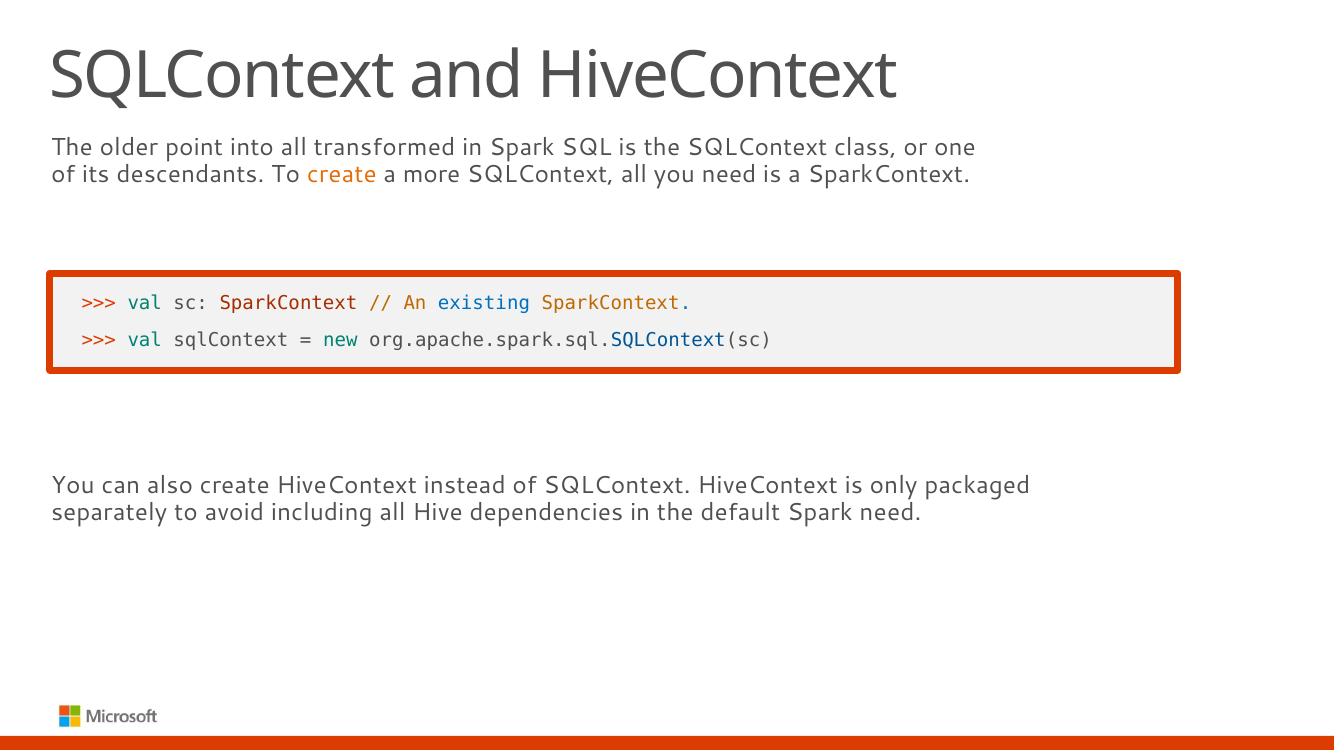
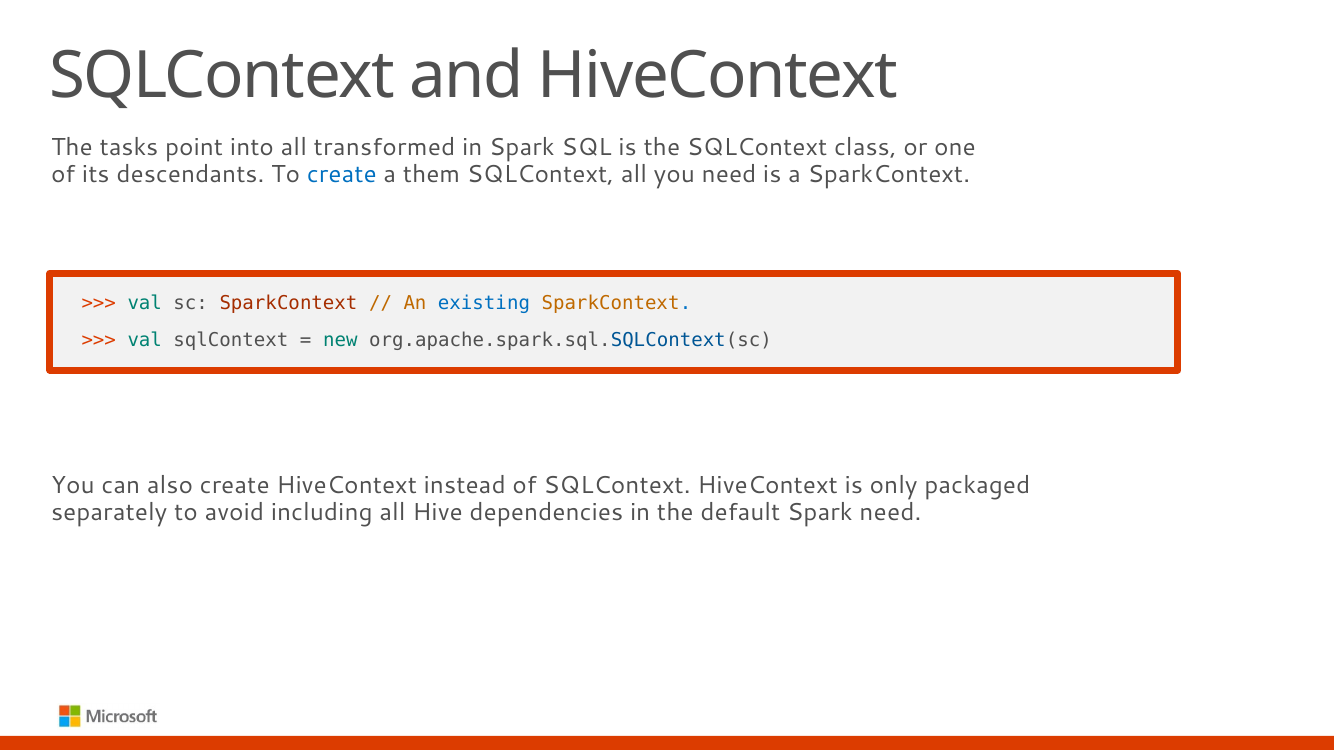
older: older -> tasks
create at (342, 174) colour: orange -> blue
more: more -> them
